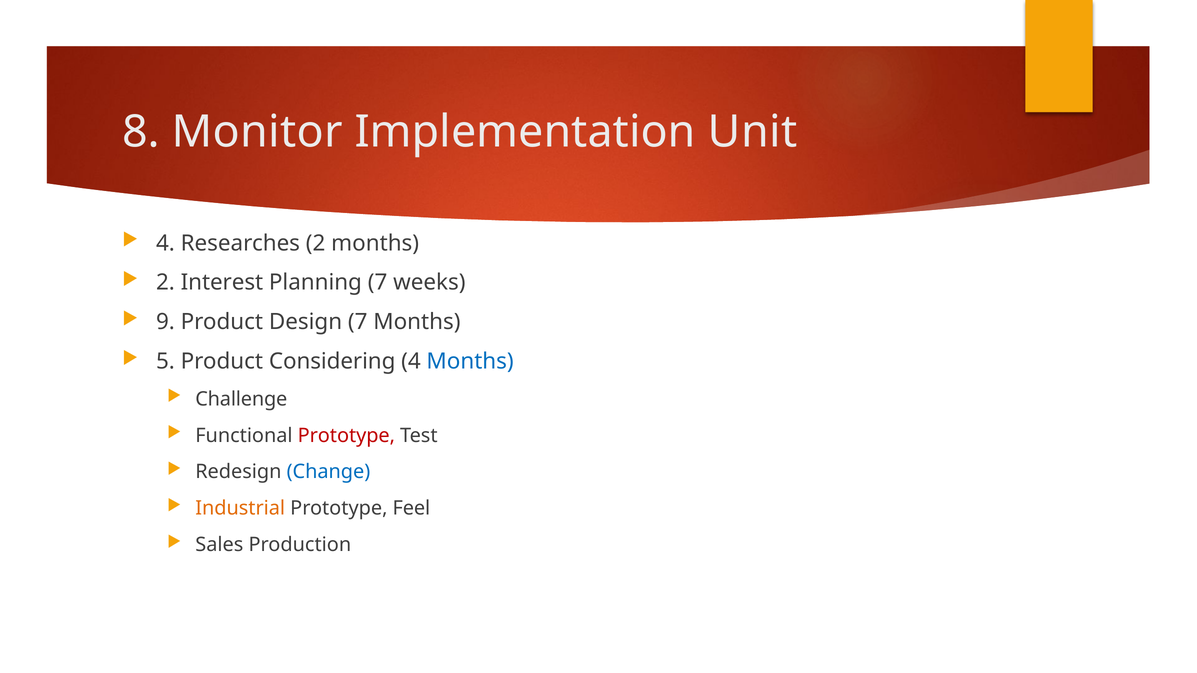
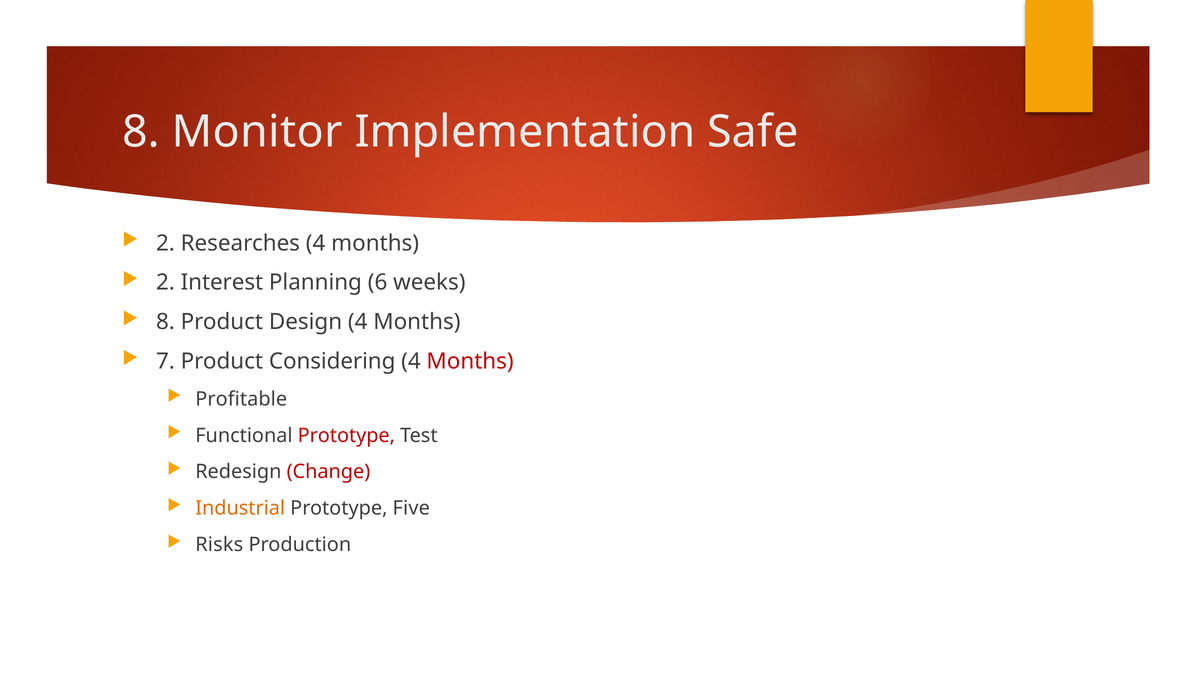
Unit: Unit -> Safe
4 at (165, 243): 4 -> 2
Researches 2: 2 -> 4
Planning 7: 7 -> 6
9 at (165, 322): 9 -> 8
Design 7: 7 -> 4
5: 5 -> 7
Months at (470, 362) colour: blue -> red
Challenge: Challenge -> Profitable
Change colour: blue -> red
Feel: Feel -> Five
Sales: Sales -> Risks
